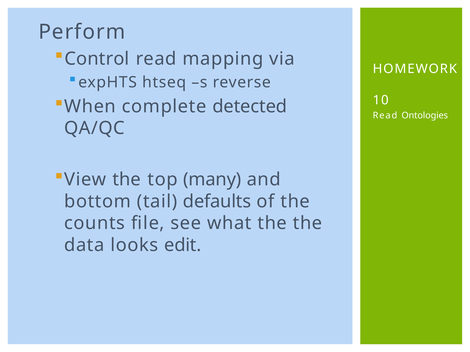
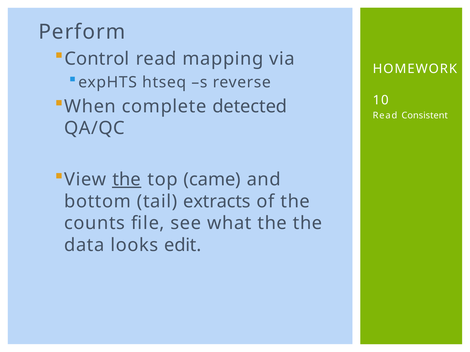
Ontologies: Ontologies -> Consistent
the at (127, 180) underline: none -> present
many: many -> came
defaults: defaults -> extracts
